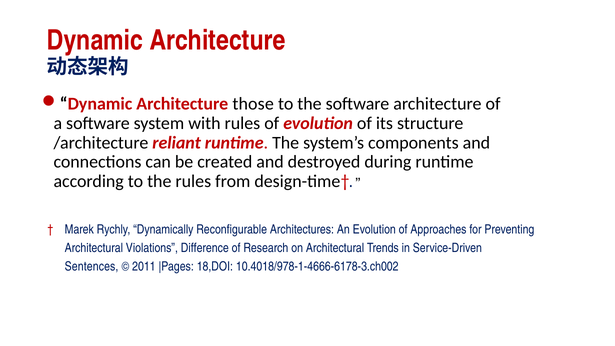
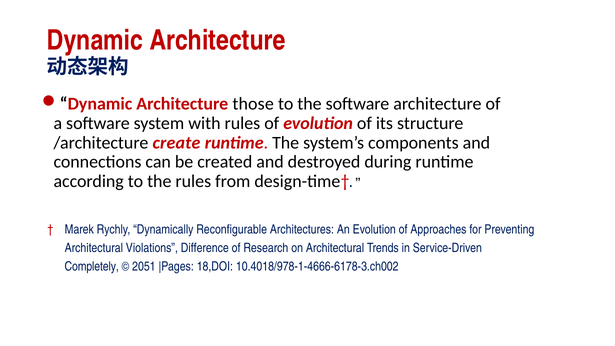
reliant: reliant -> create
Sentences: Sentences -> Completely
2011: 2011 -> 2051
